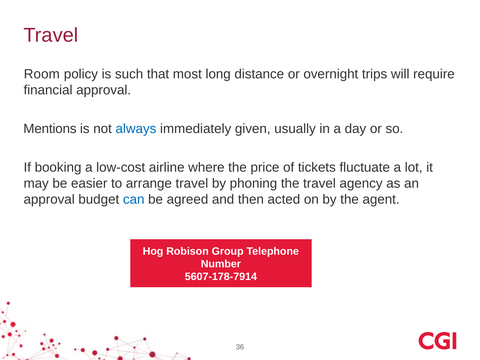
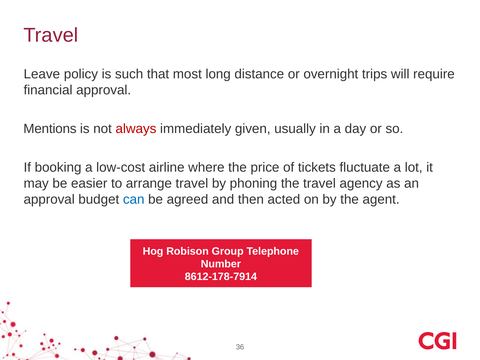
Room: Room -> Leave
always colour: blue -> red
5607-178-7914: 5607-178-7914 -> 8612-178-7914
